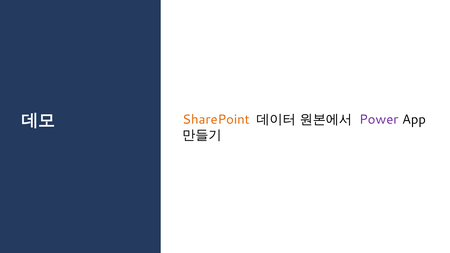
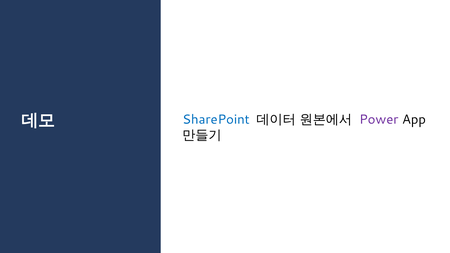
SharePoint colour: orange -> blue
